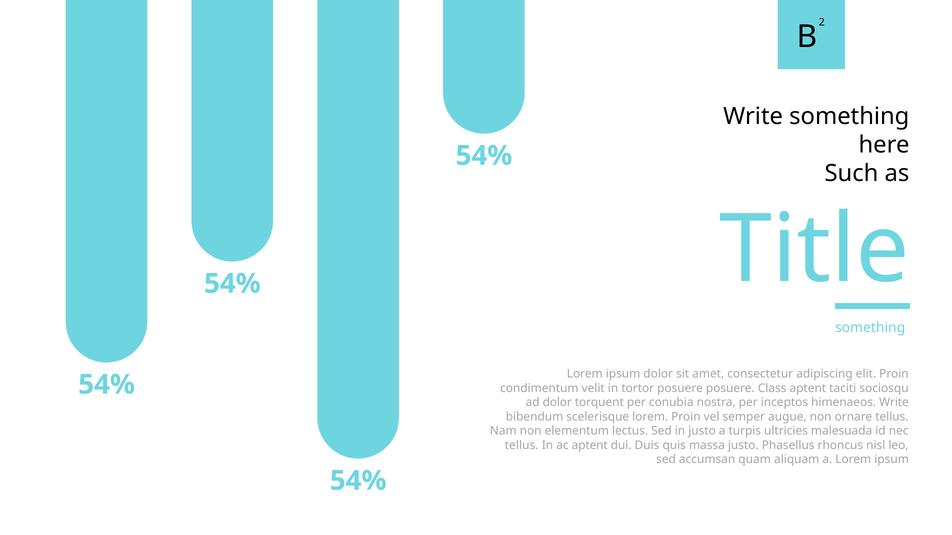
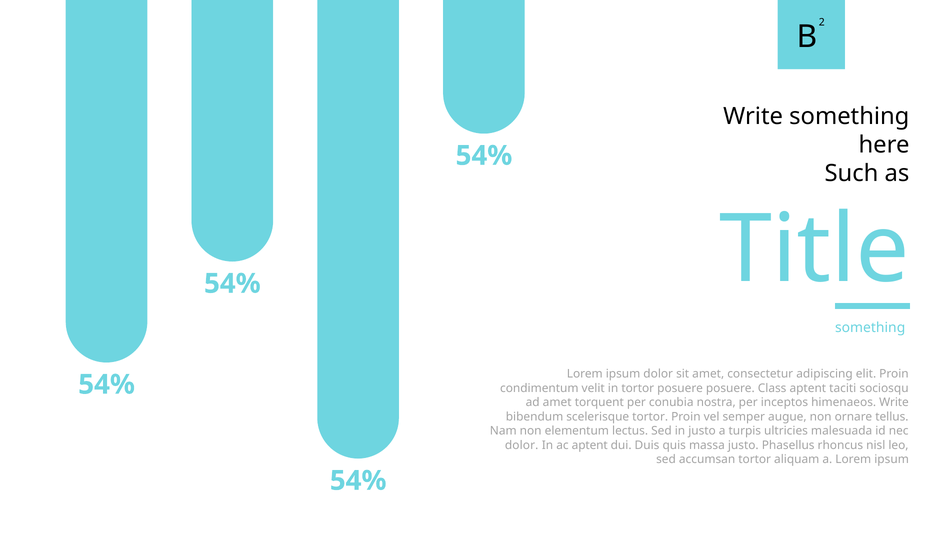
ad dolor: dolor -> amet
scelerisque lorem: lorem -> tortor
tellus at (522, 446): tellus -> dolor
accumsan quam: quam -> tortor
